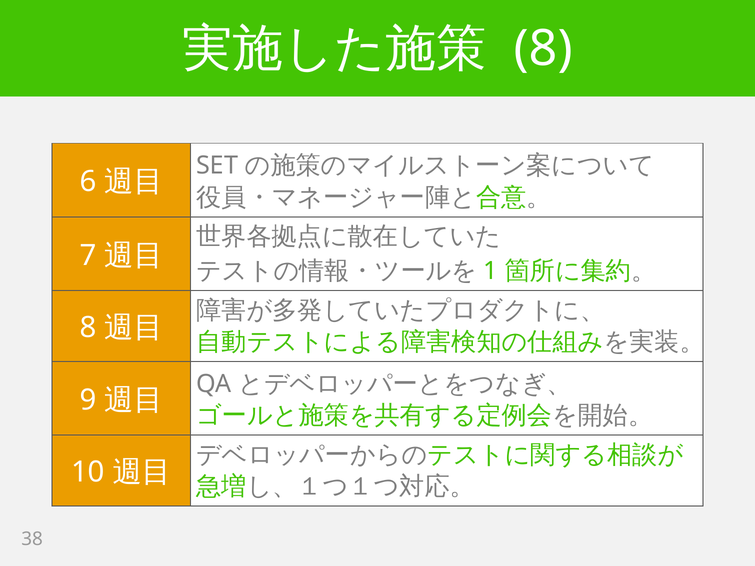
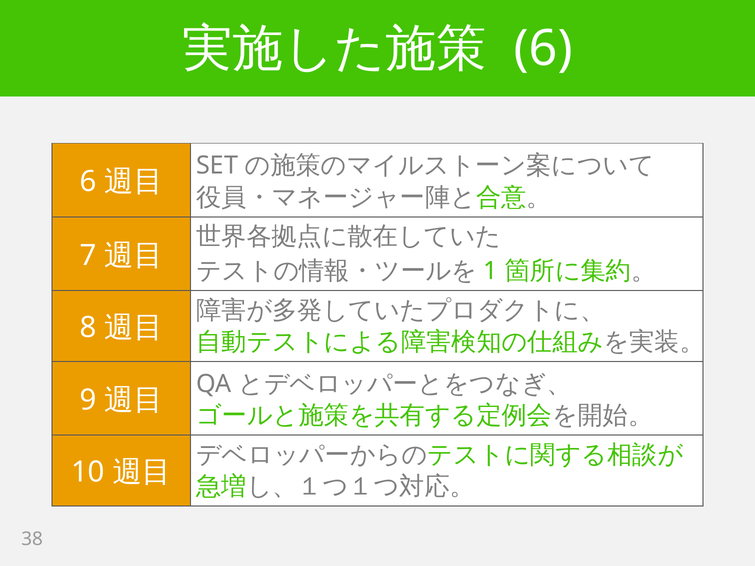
8 at (543, 48): 8 -> 6
